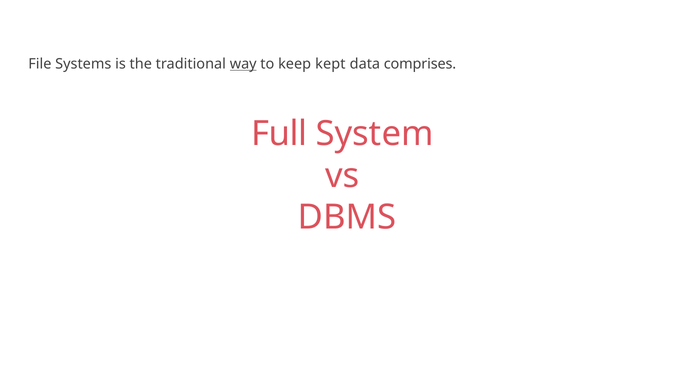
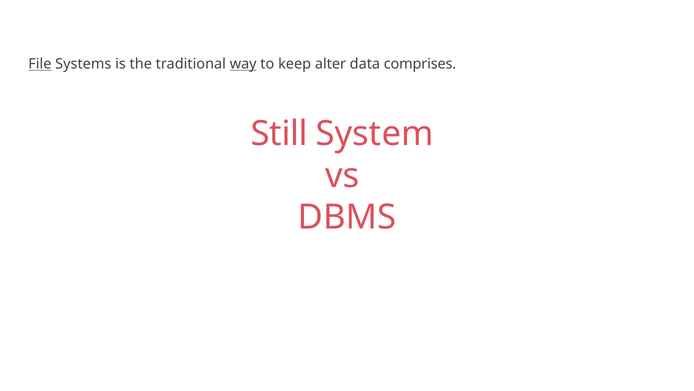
File underline: none -> present
kept: kept -> alter
Full: Full -> Still
